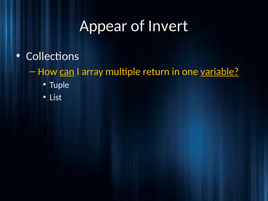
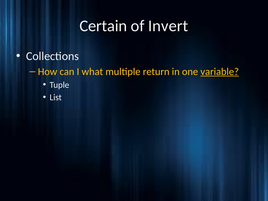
Appear: Appear -> Certain
can underline: present -> none
array: array -> what
